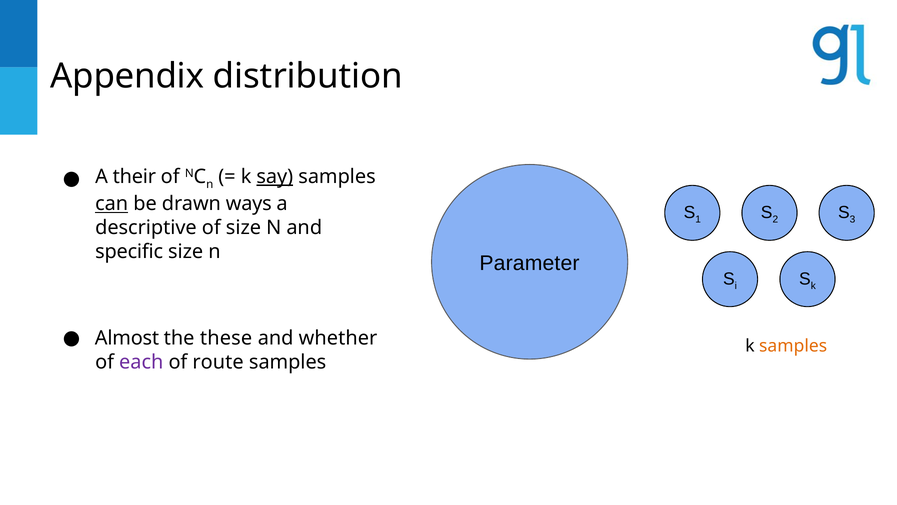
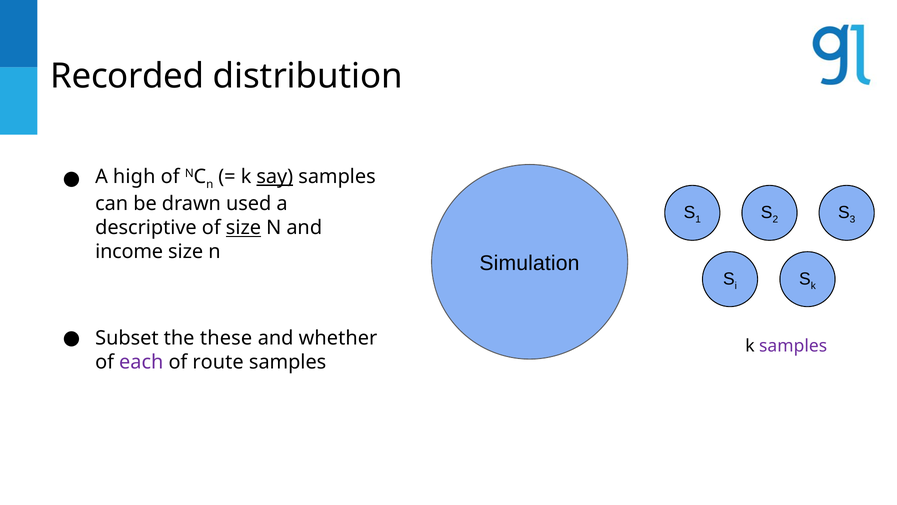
Appendix: Appendix -> Recorded
their: their -> high
can underline: present -> none
ways: ways -> used
size at (243, 228) underline: none -> present
specific: specific -> income
Parameter: Parameter -> Simulation
Almost: Almost -> Subset
samples at (793, 346) colour: orange -> purple
